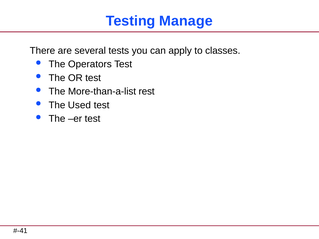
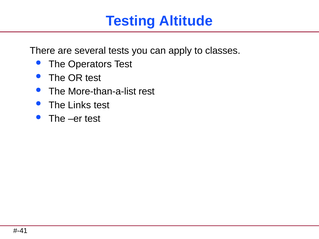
Manage: Manage -> Altitude
Used: Used -> Links
